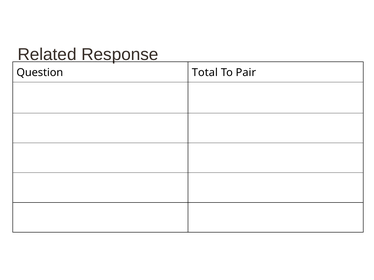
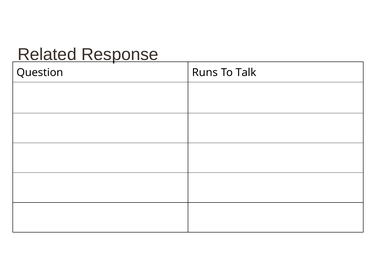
Total: Total -> Runs
Pair: Pair -> Talk
